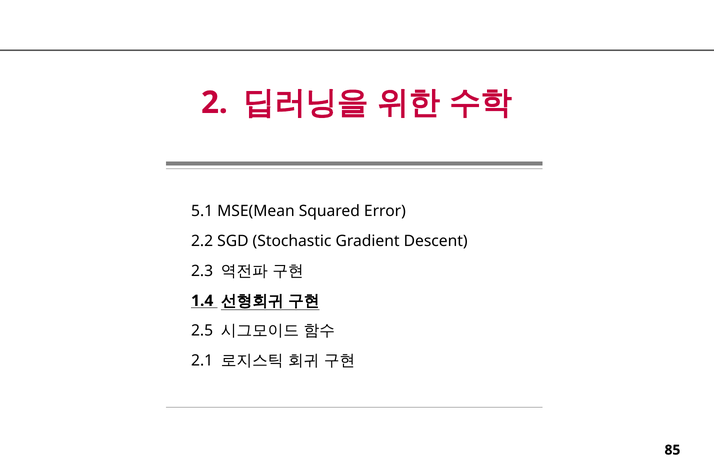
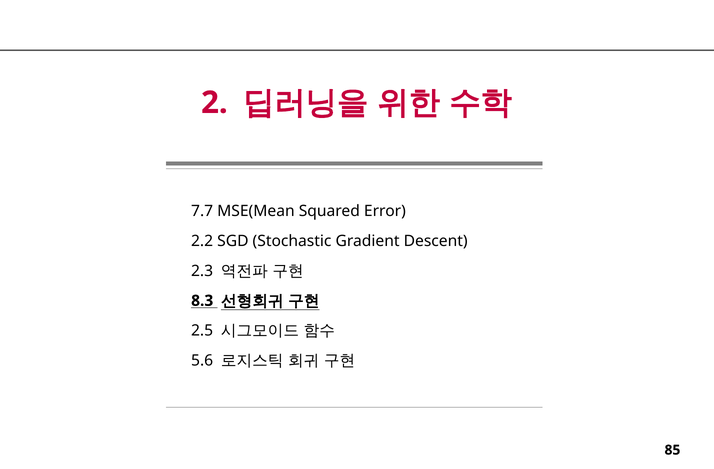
5.1: 5.1 -> 7.7
1.4: 1.4 -> 8.3
2.1: 2.1 -> 5.6
